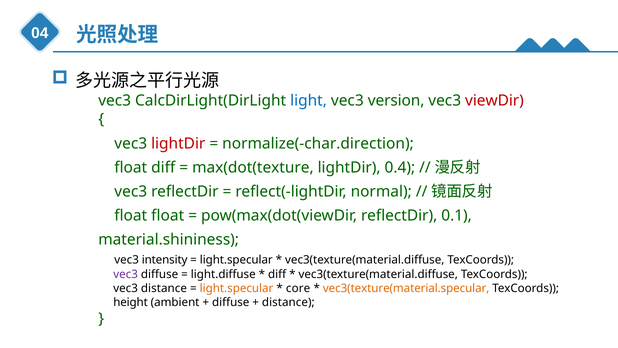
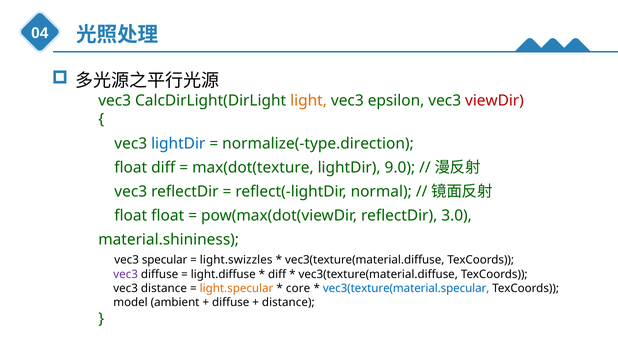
light colour: blue -> orange
version: version -> epsilon
lightDir at (178, 143) colour: red -> blue
normalize(-char.direction: normalize(-char.direction -> normalize(-type.direction
0.4: 0.4 -> 9.0
0.1: 0.1 -> 3.0
intensity: intensity -> specular
light.specular at (236, 259): light.specular -> light.swizzles
vec3(texture(material.specular colour: orange -> blue
height: height -> model
